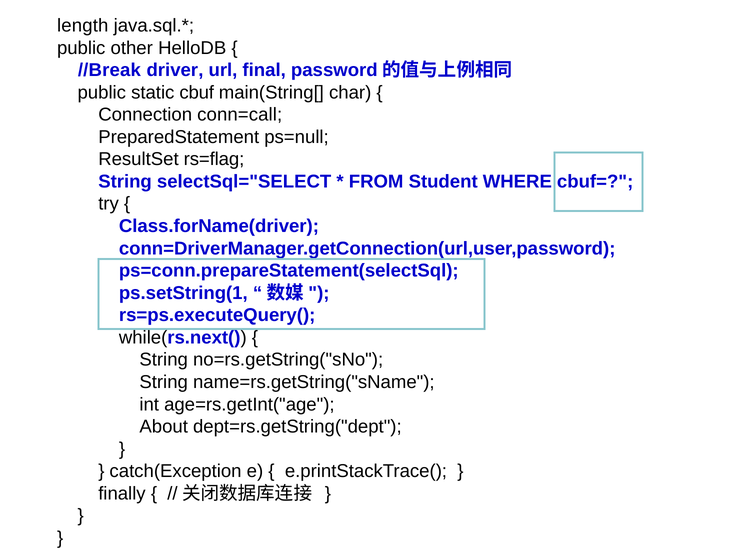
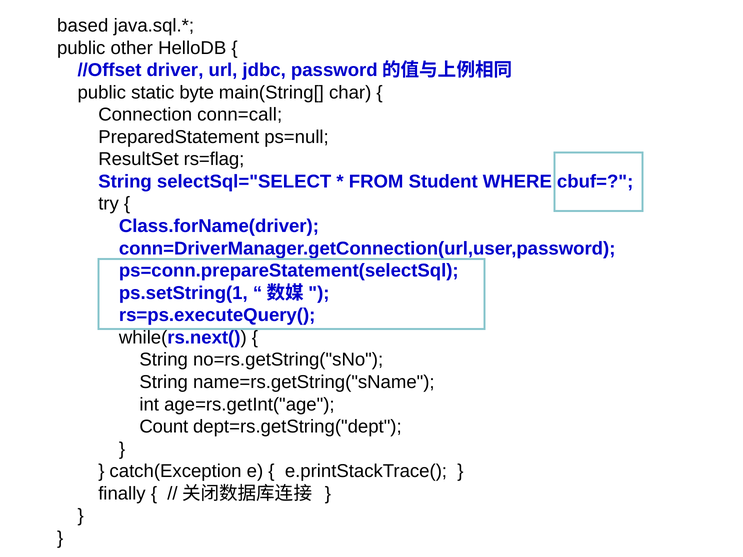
length: length -> based
//Break: //Break -> //Offset
final: final -> jdbc
cbuf: cbuf -> byte
About: About -> Count
